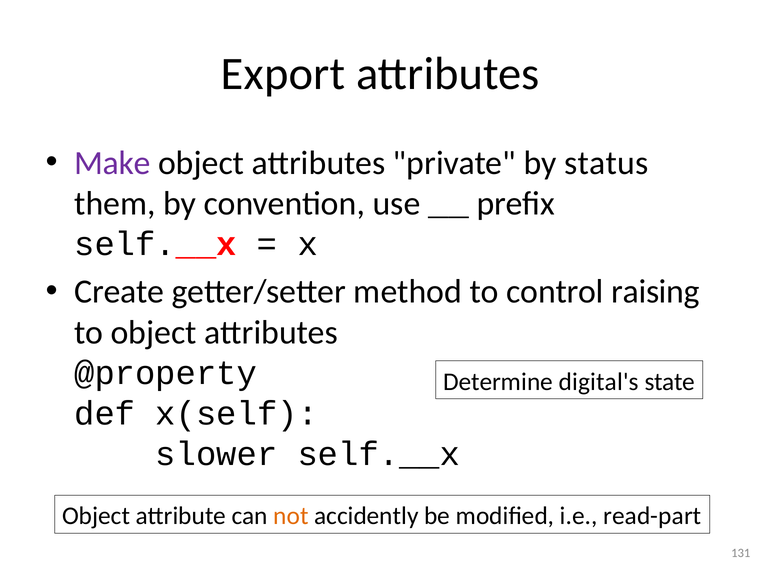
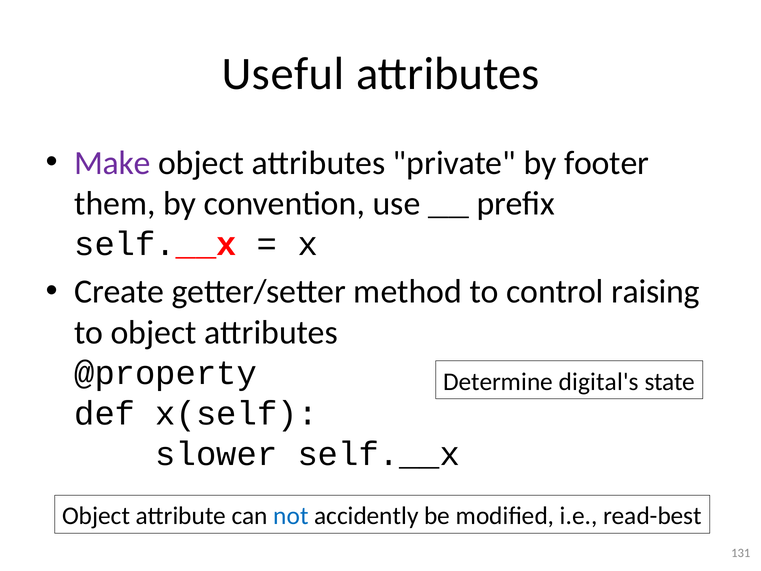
Export: Export -> Useful
status: status -> footer
not colour: orange -> blue
read-part: read-part -> read-best
